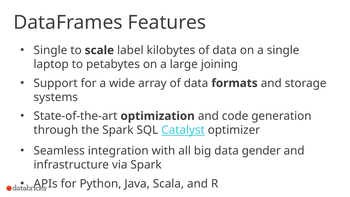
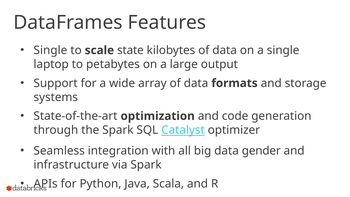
label: label -> state
joining: joining -> output
